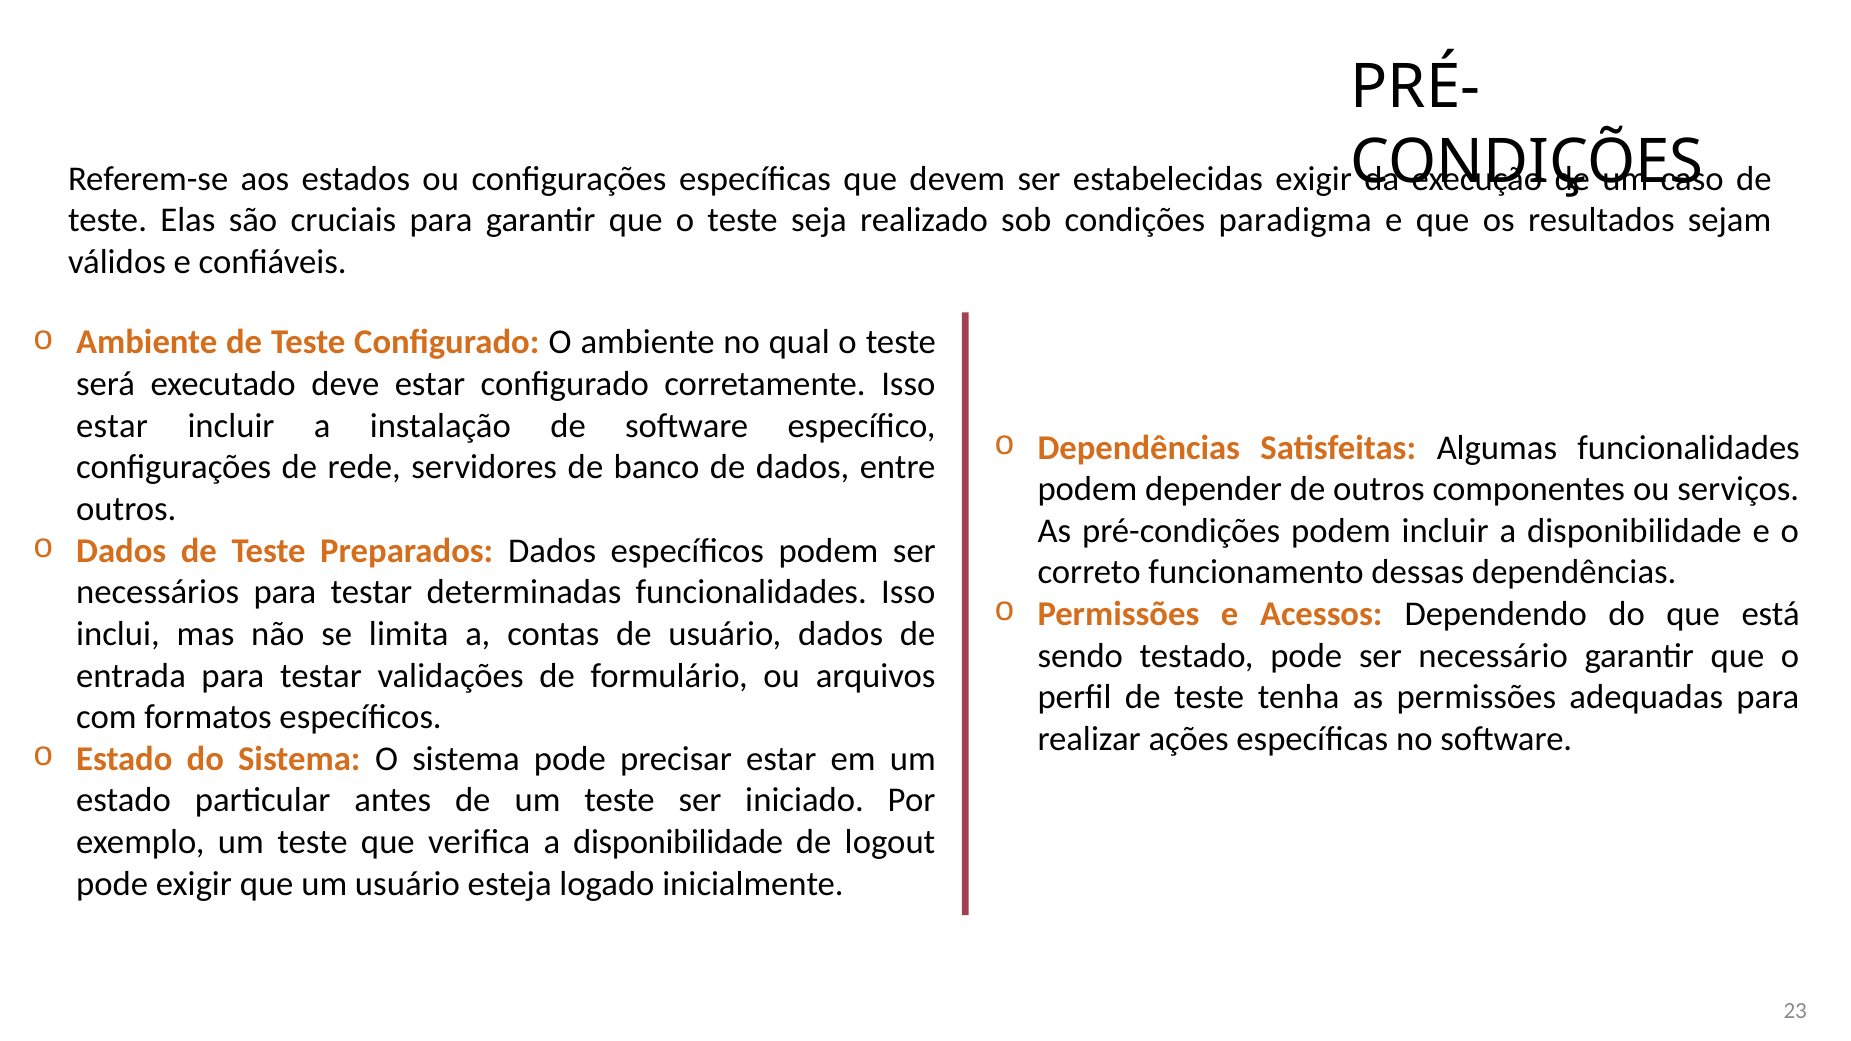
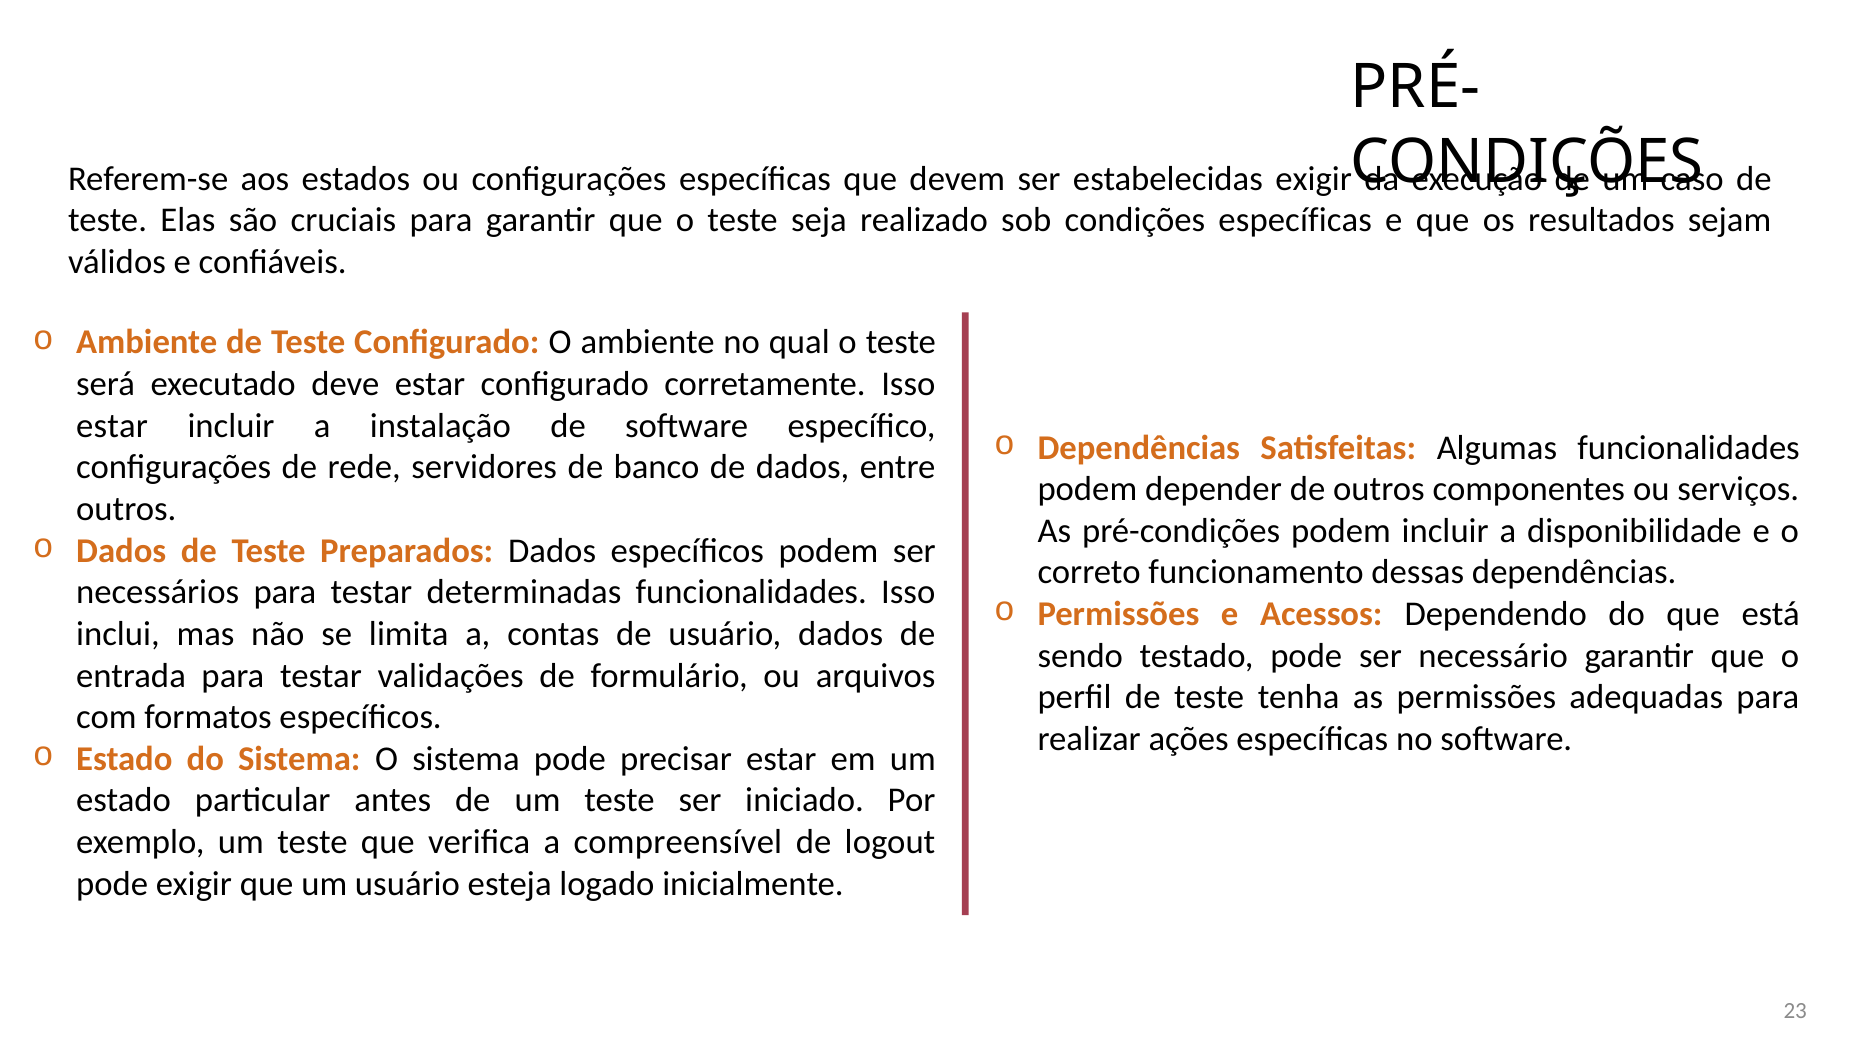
condições paradigma: paradigma -> específicas
verifica a disponibilidade: disponibilidade -> compreensível
